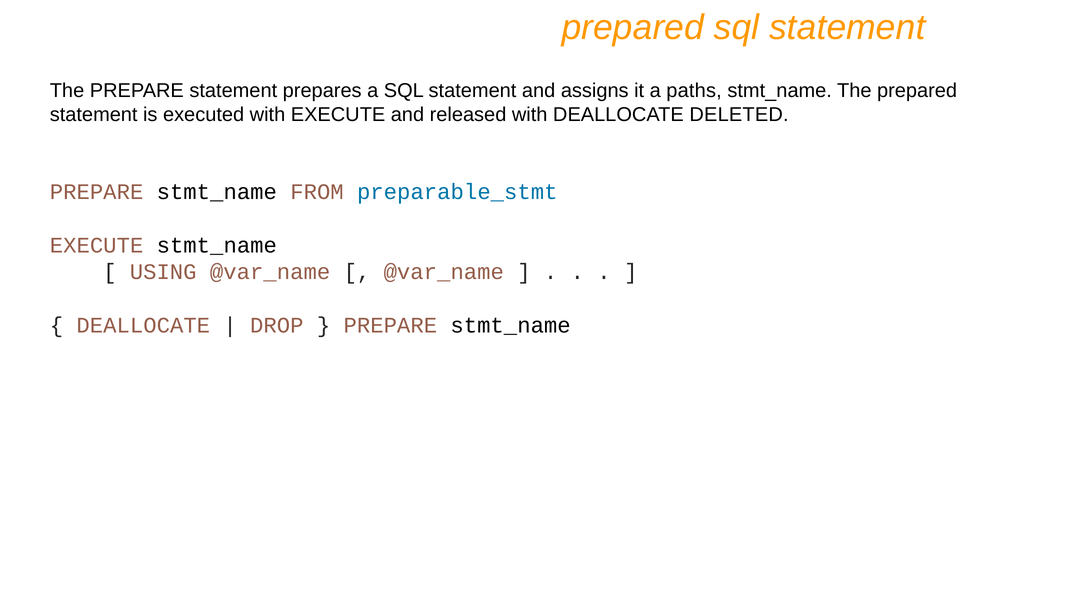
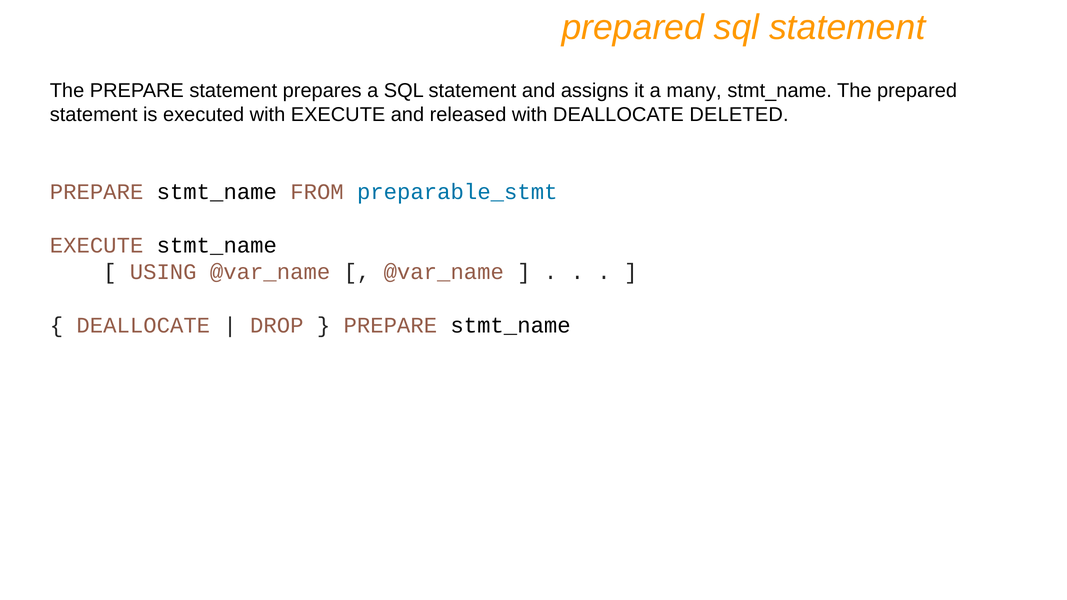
paths: paths -> many
